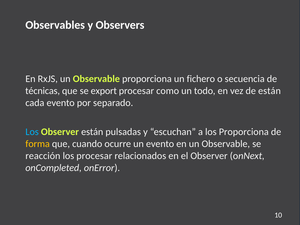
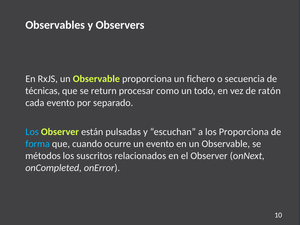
export: export -> return
de están: están -> ratón
forma colour: yellow -> light blue
reacción: reacción -> métodos
los procesar: procesar -> suscritos
